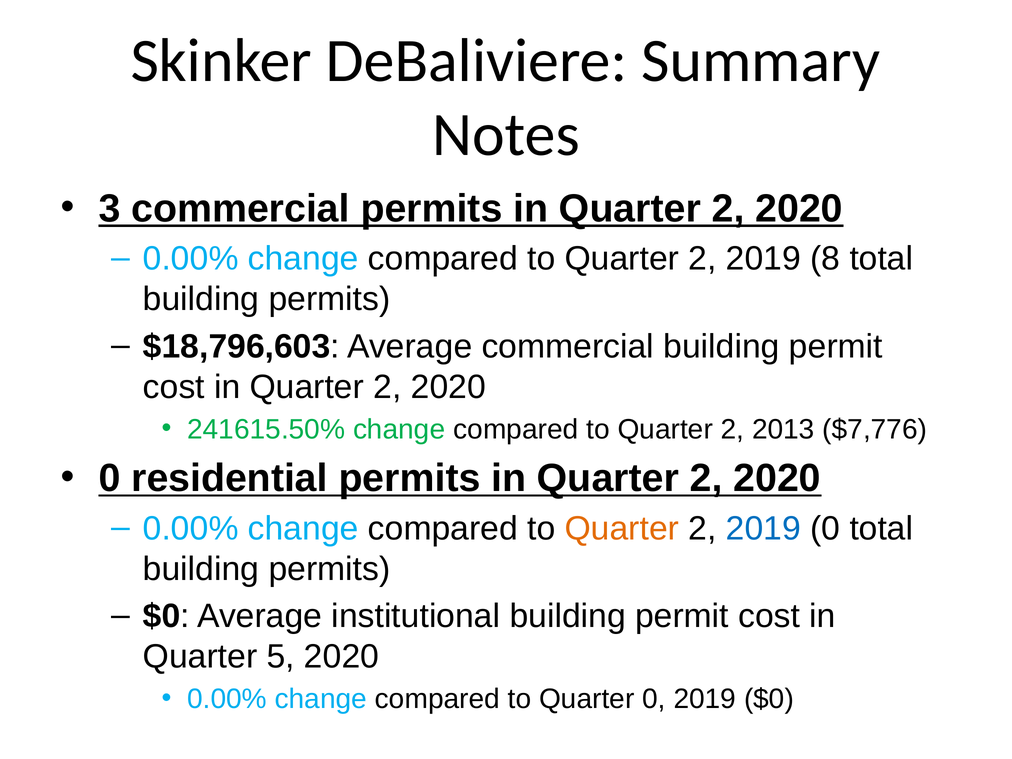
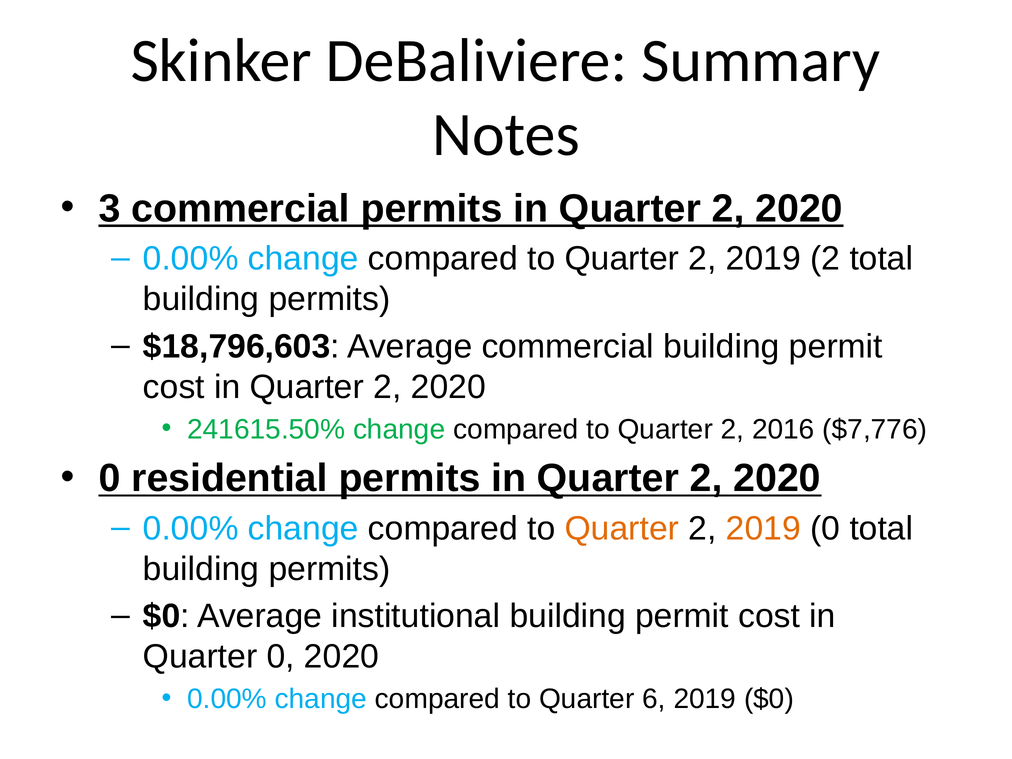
2019 8: 8 -> 2
2013: 2013 -> 2016
2019 at (763, 529) colour: blue -> orange
Quarter 5: 5 -> 0
Quarter 0: 0 -> 6
